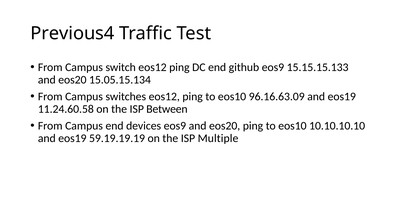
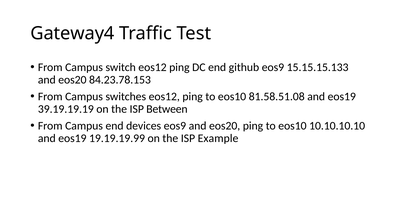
Previous4: Previous4 -> Gateway4
15.05.15.134: 15.05.15.134 -> 84.23.78.153
96.16.63.09: 96.16.63.09 -> 81.58.51.08
11.24.60.58: 11.24.60.58 -> 39.19.19.19
59.19.19.19: 59.19.19.19 -> 19.19.19.99
Multiple: Multiple -> Example
